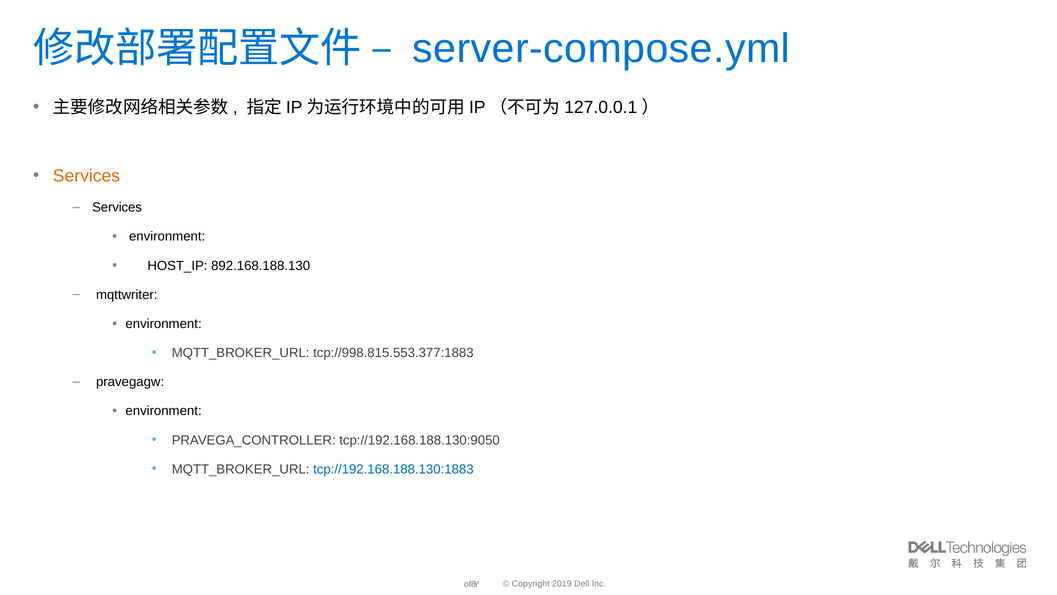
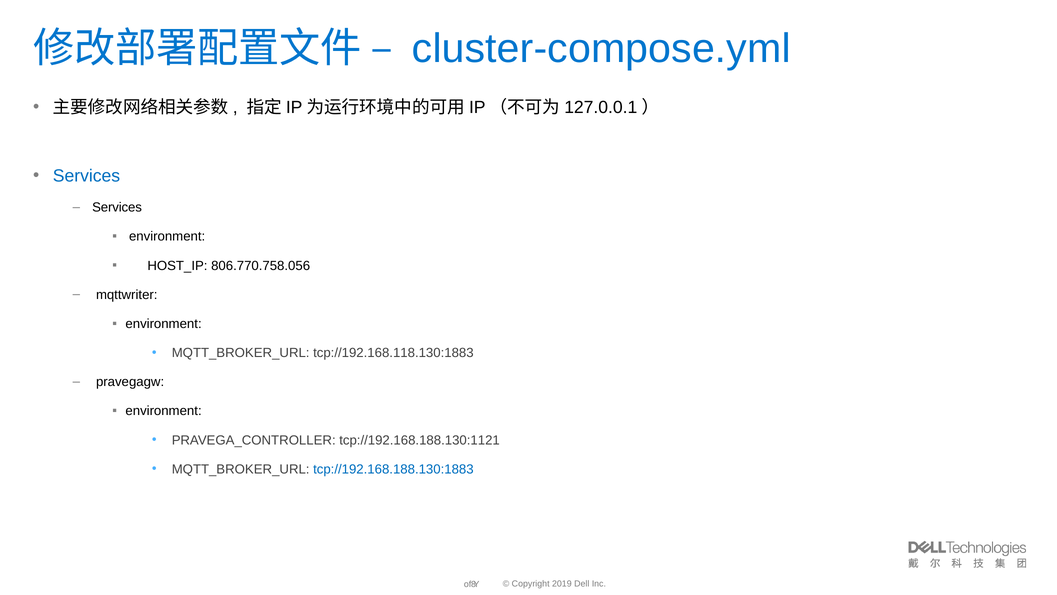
server-compose.yml: server-compose.yml -> cluster-compose.yml
Services at (86, 176) colour: orange -> blue
892.168.188.130: 892.168.188.130 -> 806.770.758.056
tcp://998.815.553.377:1883: tcp://998.815.553.377:1883 -> tcp://192.168.118.130:1883
tcp://192.168.188.130:9050: tcp://192.168.188.130:9050 -> tcp://192.168.188.130:1121
